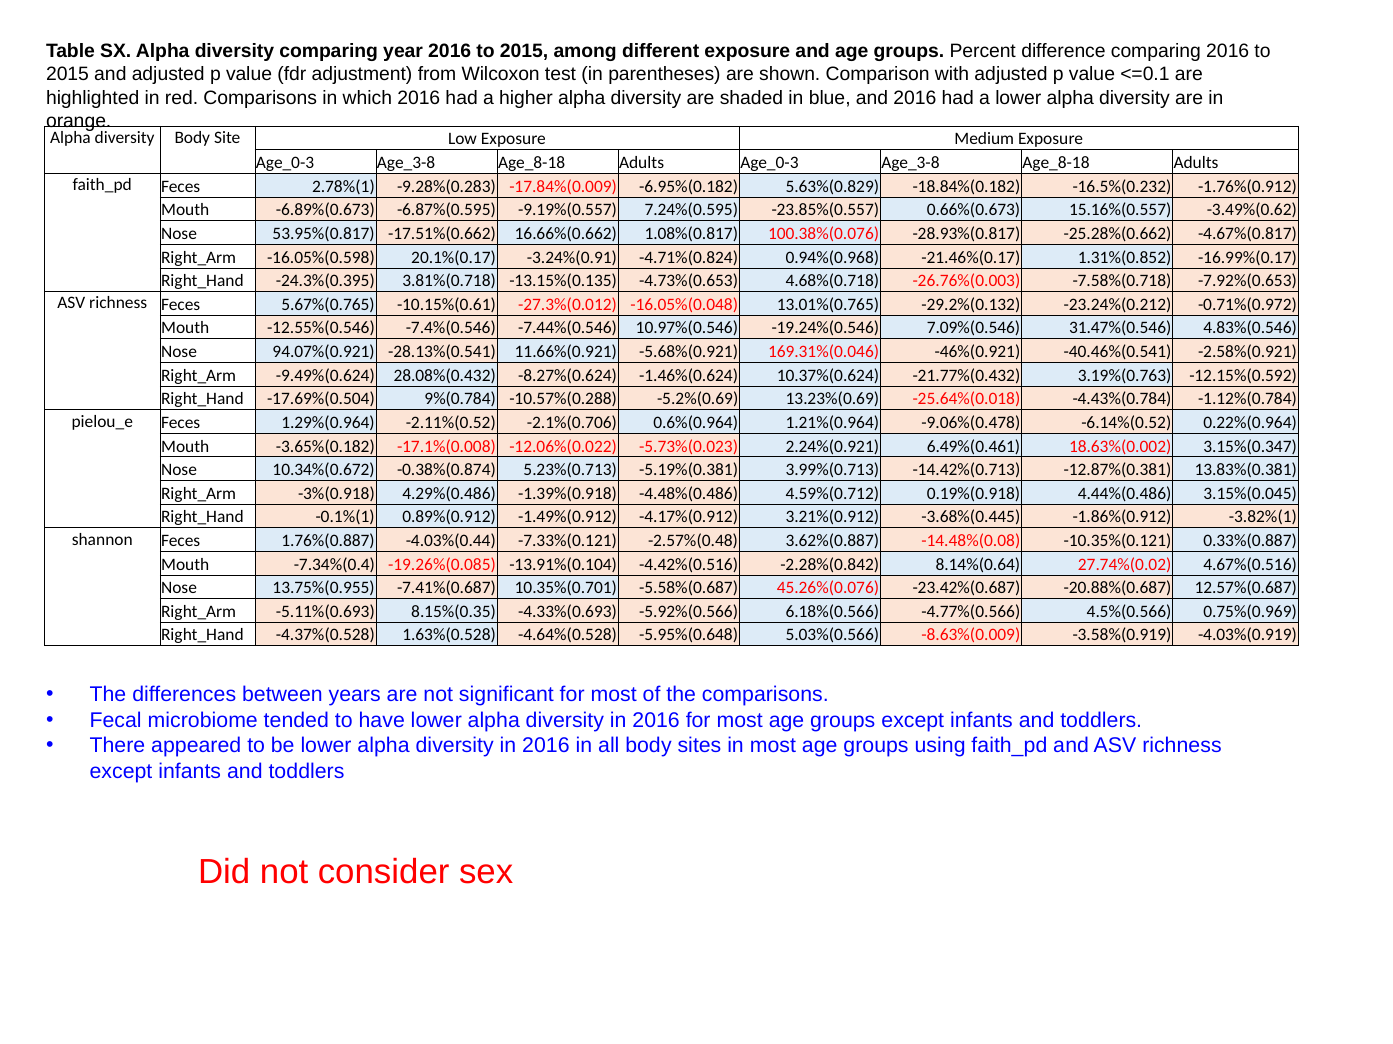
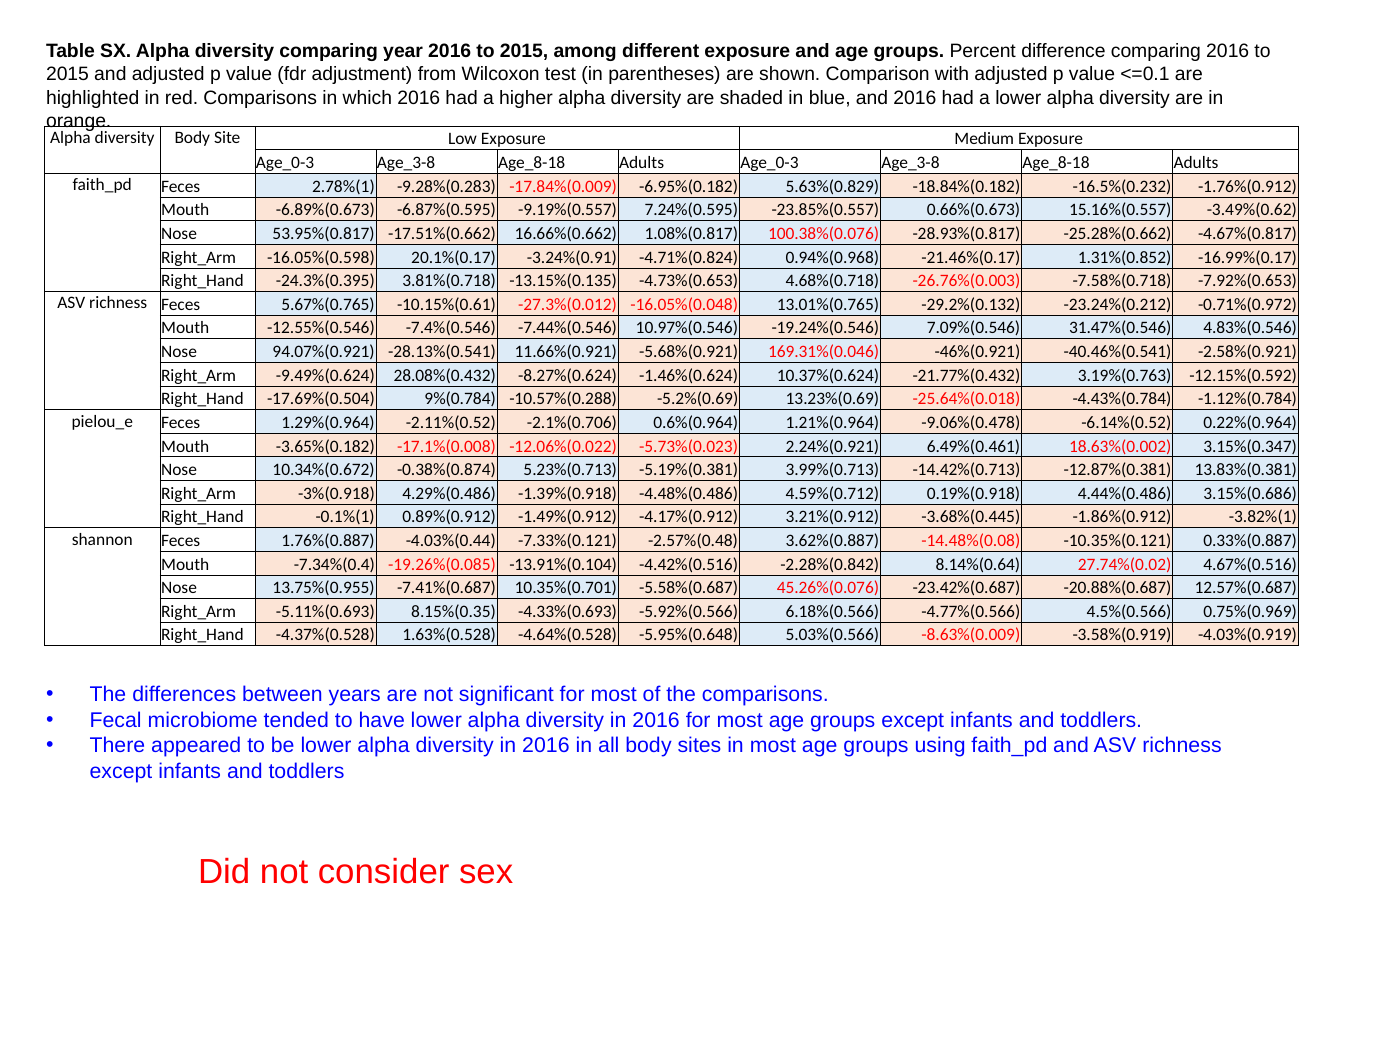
3.15%(0.045: 3.15%(0.045 -> 3.15%(0.686
